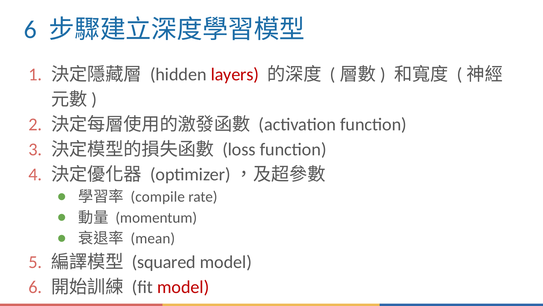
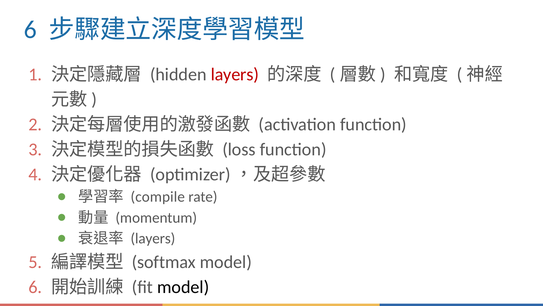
mean at (153, 238): mean -> layers
squared: squared -> softmax
model at (183, 287) colour: red -> black
